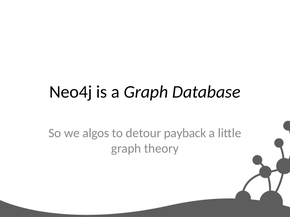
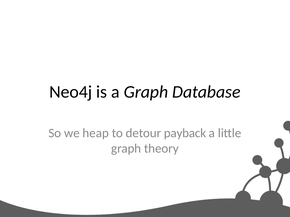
algos: algos -> heap
